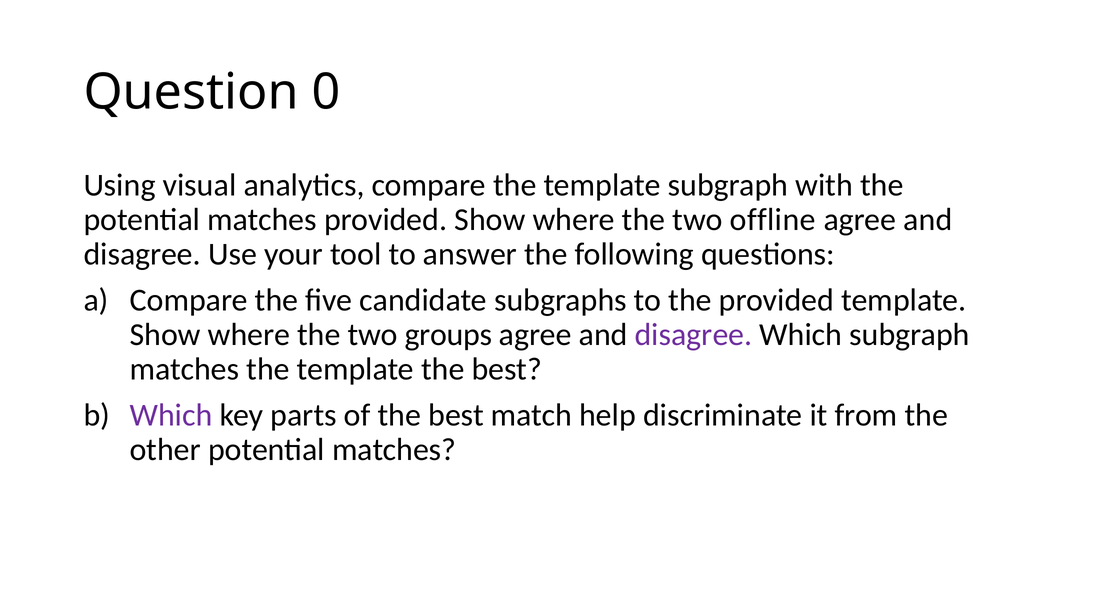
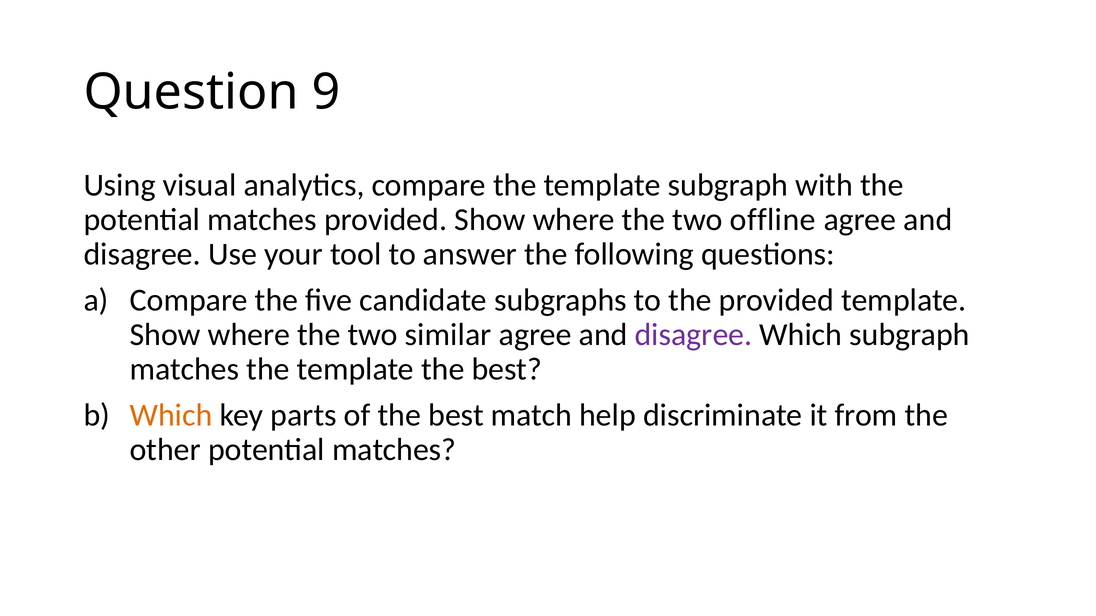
0: 0 -> 9
groups: groups -> similar
Which at (171, 415) colour: purple -> orange
